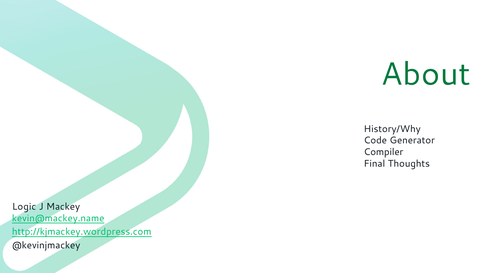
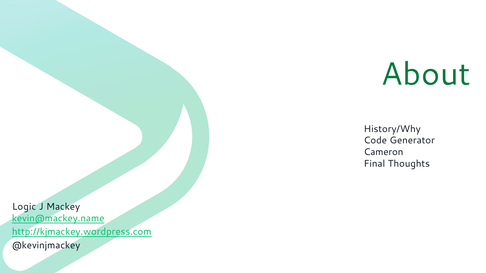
Compiler: Compiler -> Cameron
